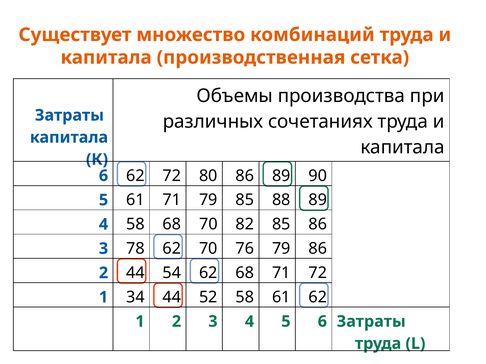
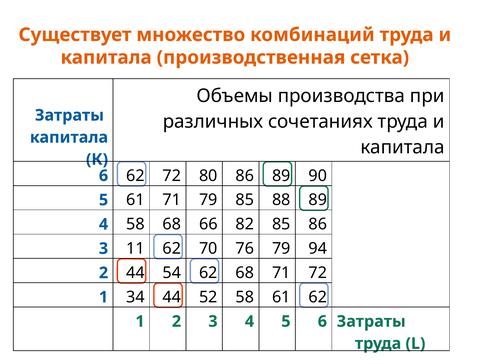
68 70: 70 -> 66
78: 78 -> 11
79 86: 86 -> 94
